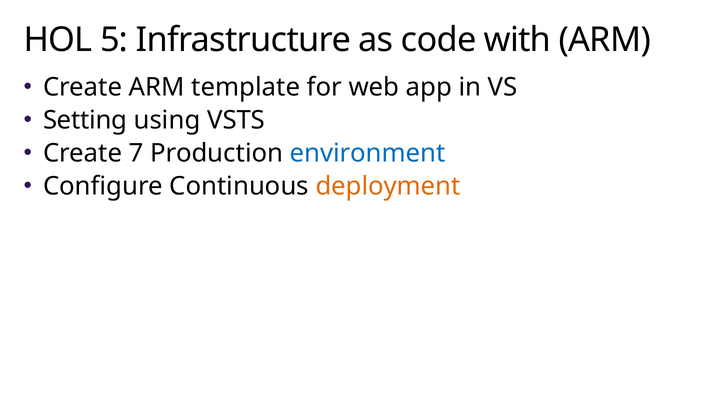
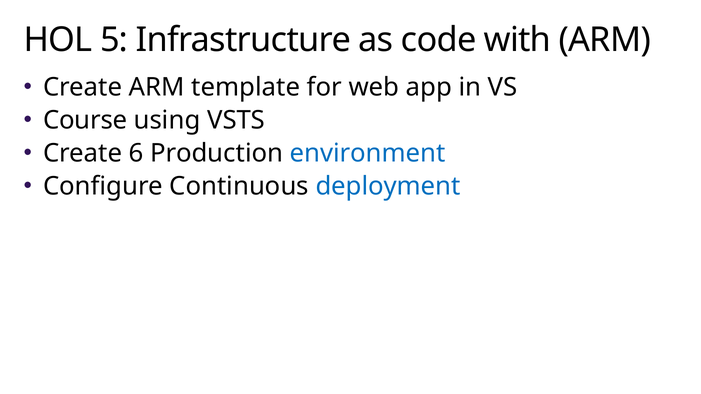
Setting: Setting -> Course
7: 7 -> 6
deployment colour: orange -> blue
